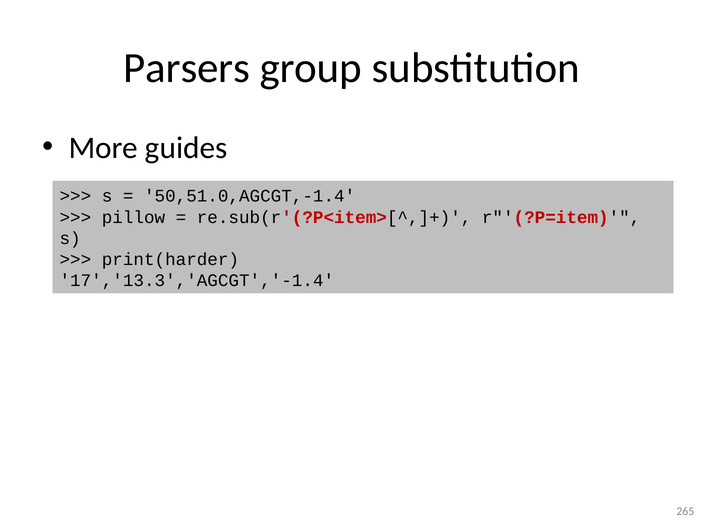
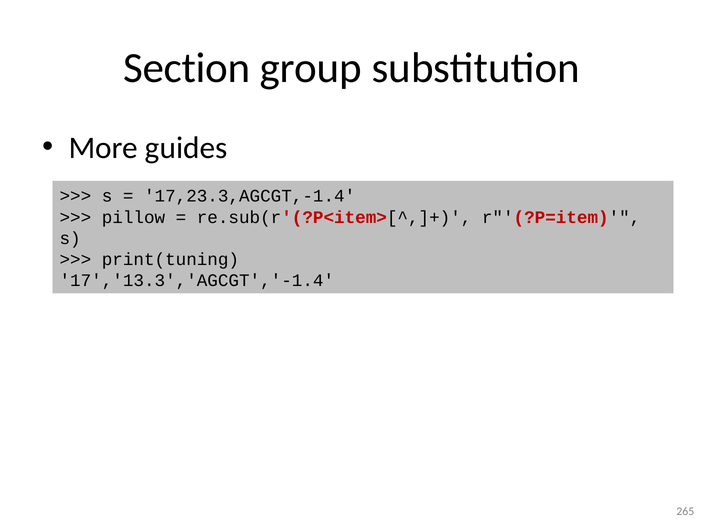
Parsers: Parsers -> Section
50,51.0,AGCGT,-1.4: 50,51.0,AGCGT,-1.4 -> 17,23.3,AGCGT,-1.4
print(harder: print(harder -> print(tuning
